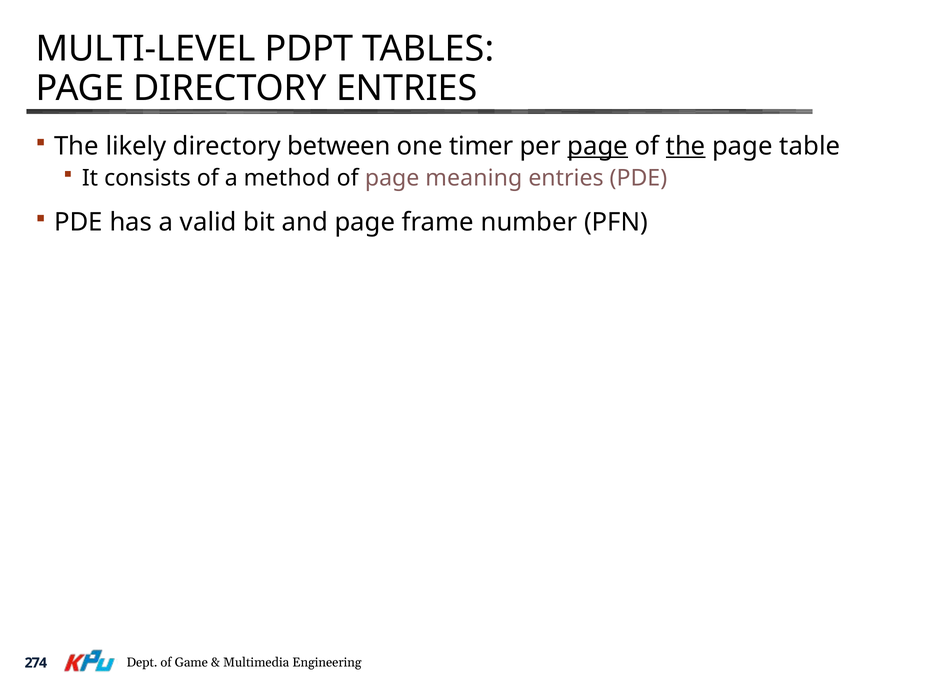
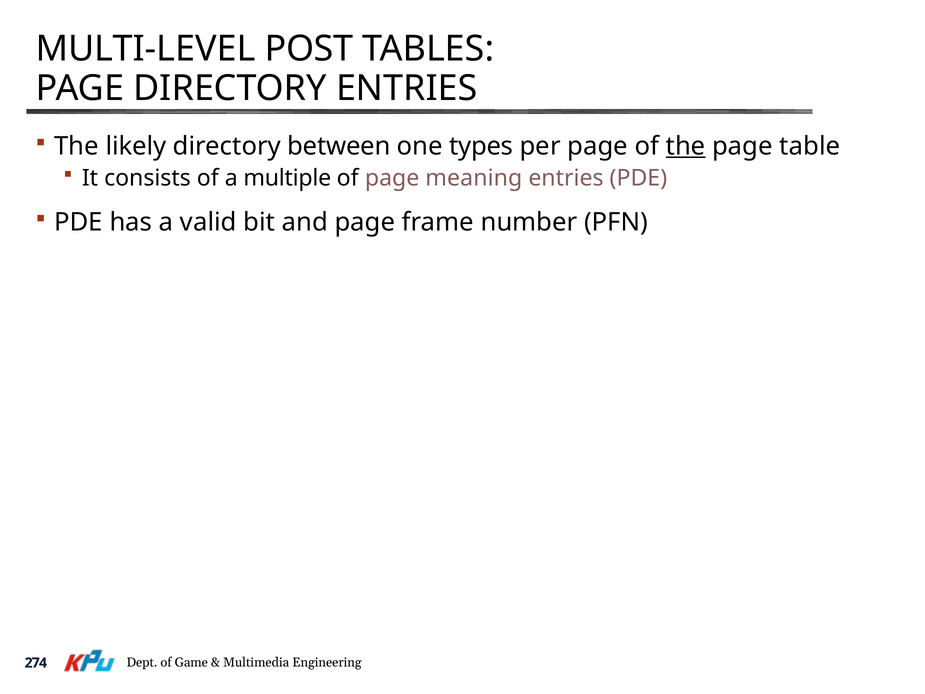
PDPT: PDPT -> POST
timer: timer -> types
page at (598, 146) underline: present -> none
method: method -> multiple
